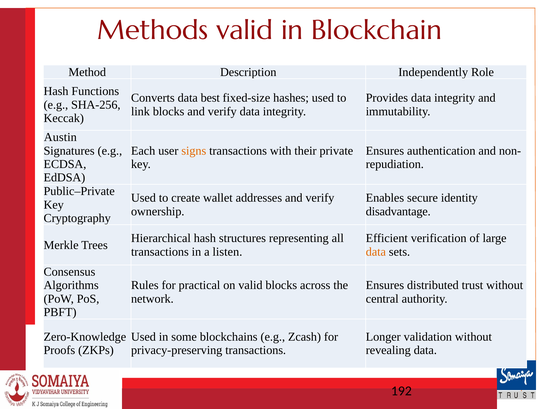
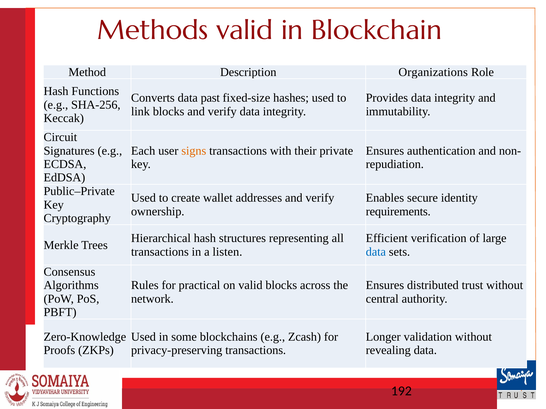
Independently: Independently -> Organizations
best: best -> past
Austin: Austin -> Circuit
disadvantage: disadvantage -> requirements
data at (376, 252) colour: orange -> blue
